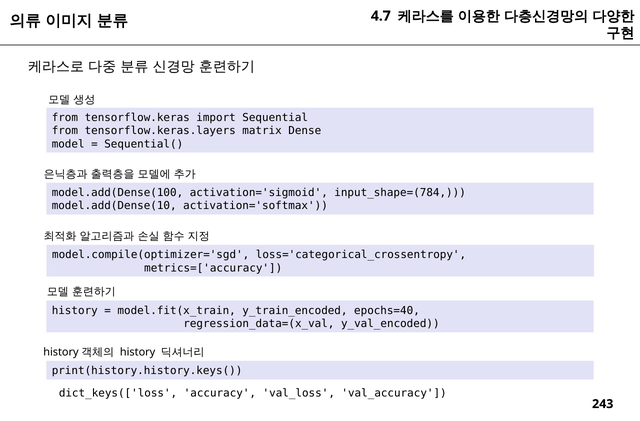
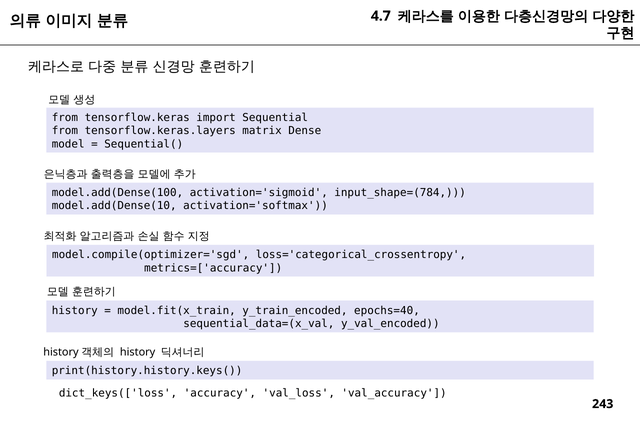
regression_data=(x_val: regression_data=(x_val -> sequential_data=(x_val
